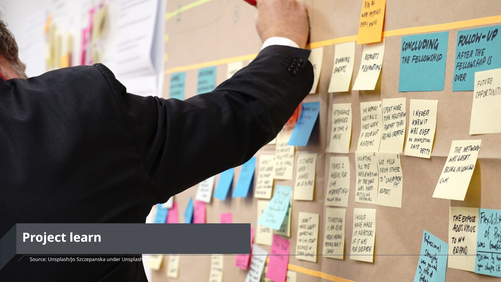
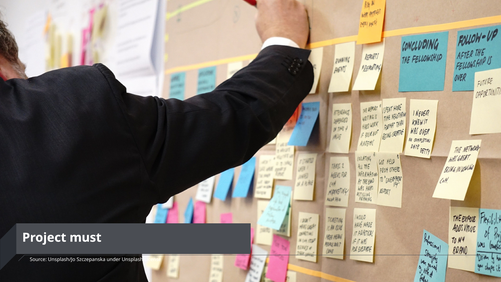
learn: learn -> must
